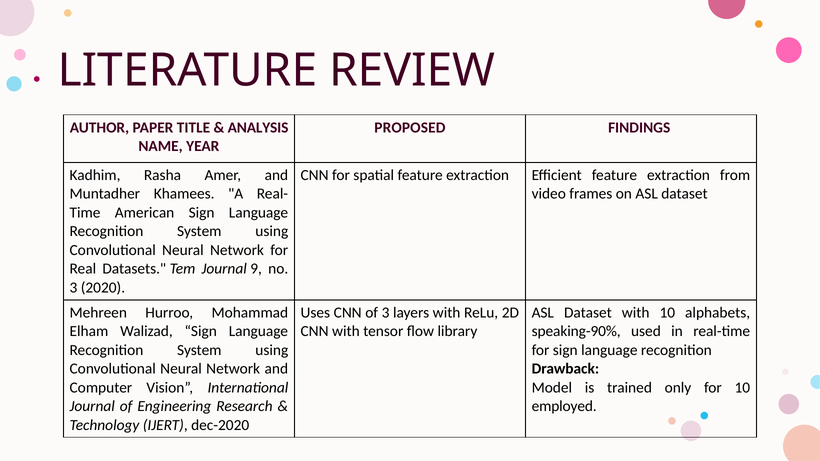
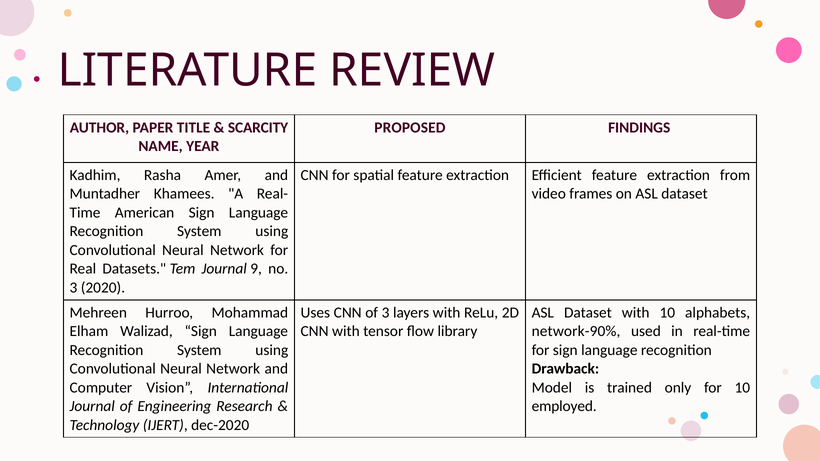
ANALYSIS: ANALYSIS -> SCARCITY
speaking-90%: speaking-90% -> network-90%
